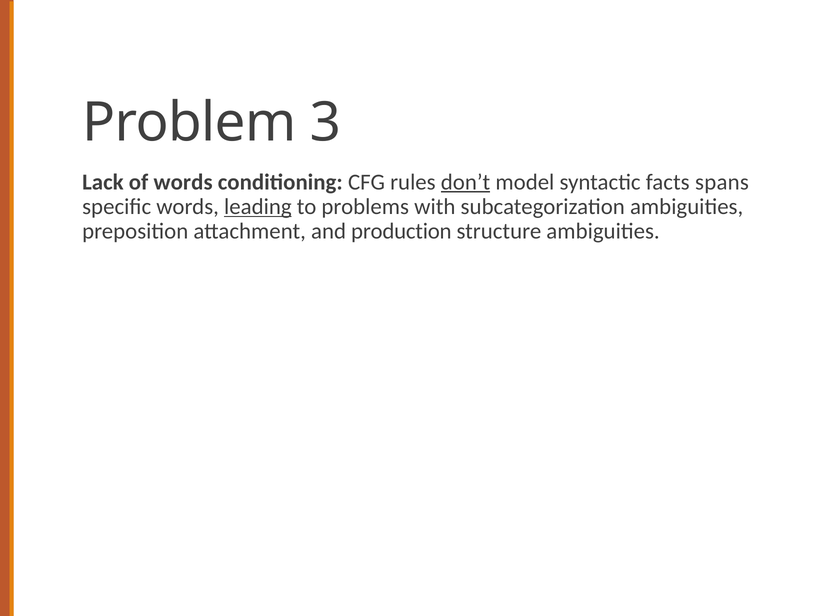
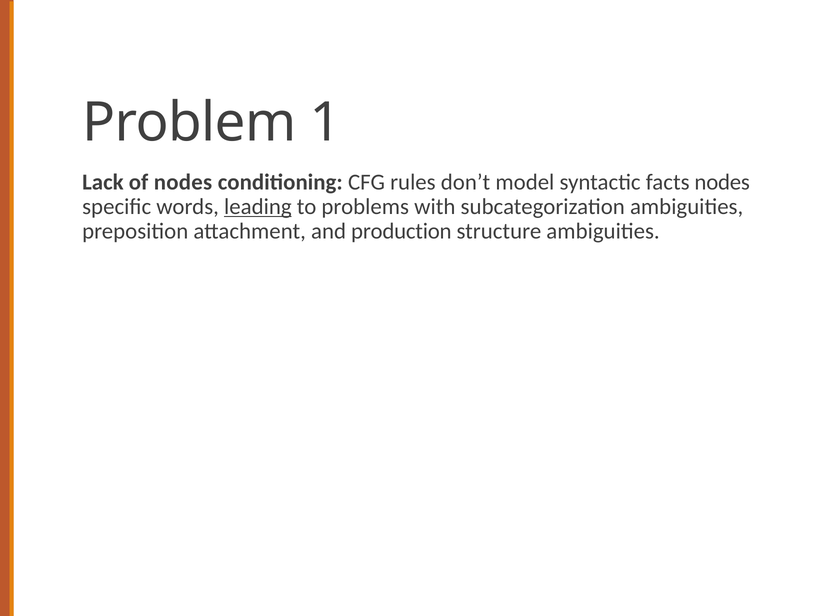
3: 3 -> 1
of words: words -> nodes
don’t underline: present -> none
facts spans: spans -> nodes
